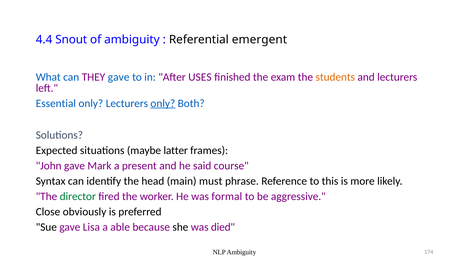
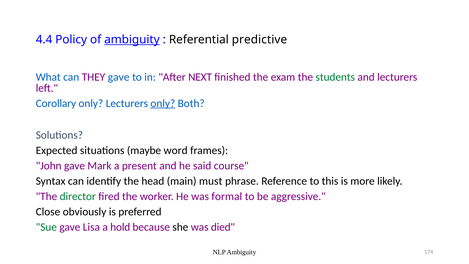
Snout: Snout -> Policy
ambiguity at (132, 39) underline: none -> present
emergent: emergent -> predictive
USES: USES -> NEXT
students colour: orange -> green
Essential: Essential -> Corollary
latter: latter -> word
Sue colour: black -> green
able: able -> hold
